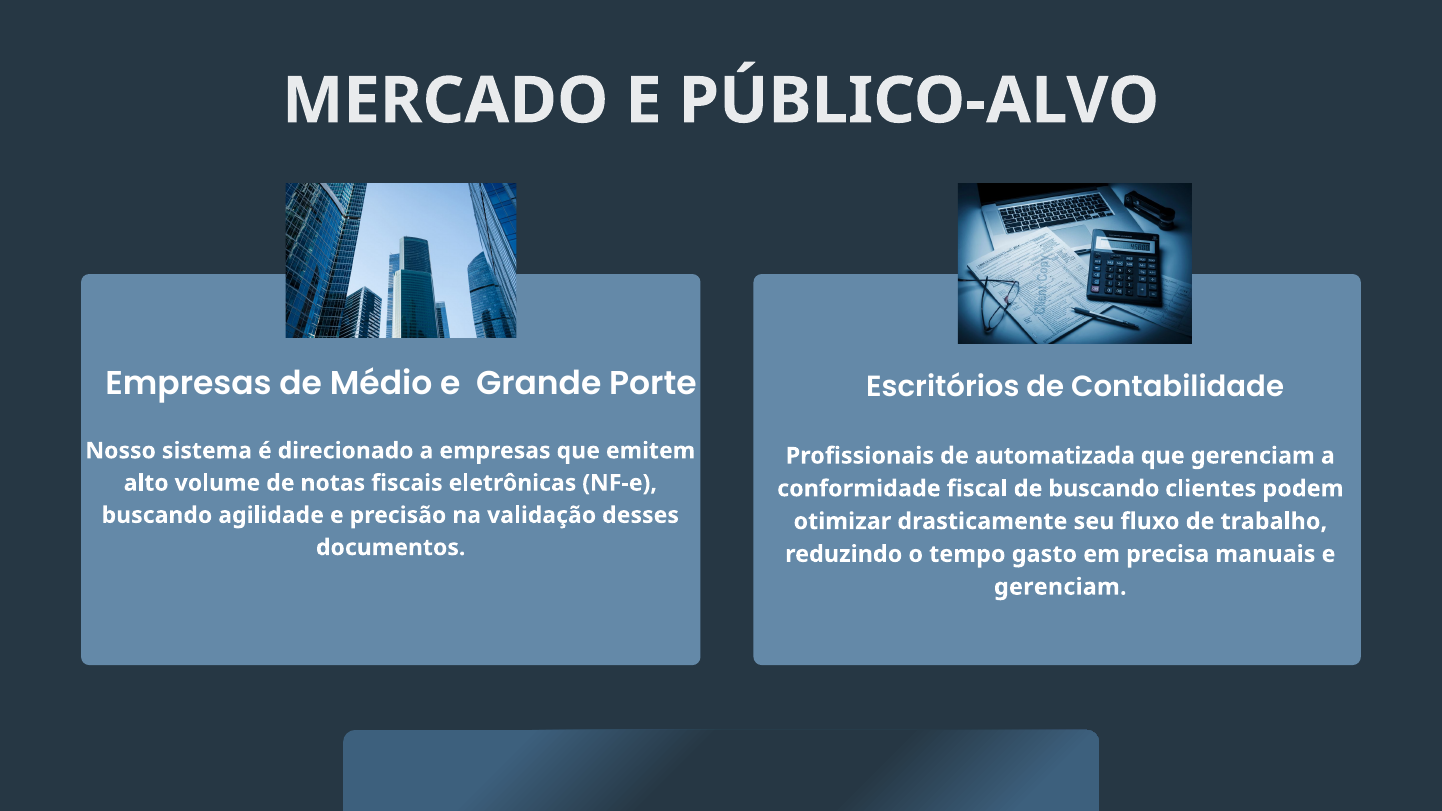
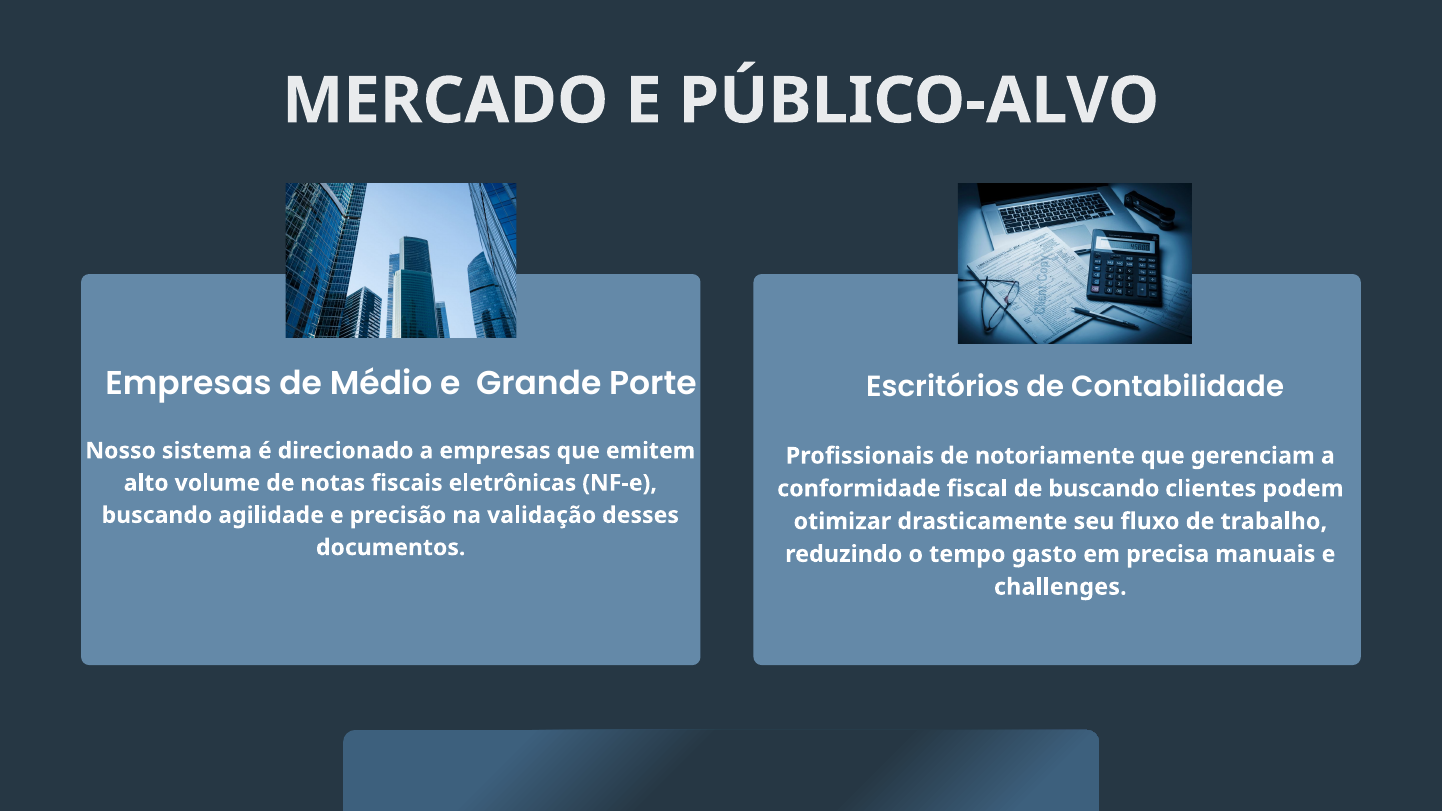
automatizada: automatizada -> notoriamente
gerenciam at (1060, 587): gerenciam -> challenges
